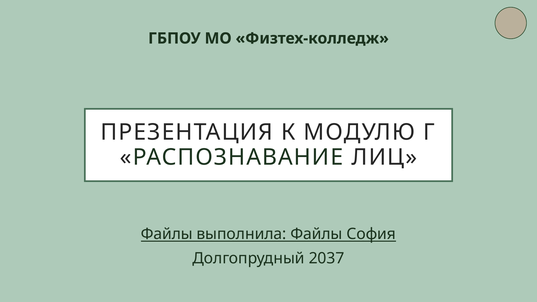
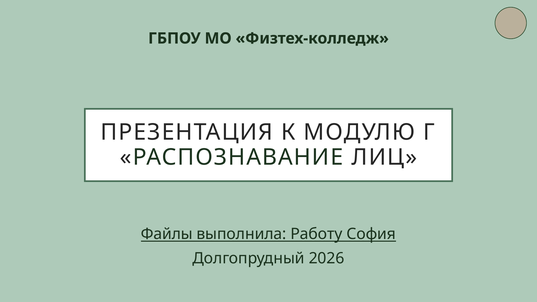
выполнила Файлы: Файлы -> Работу
2037: 2037 -> 2026
